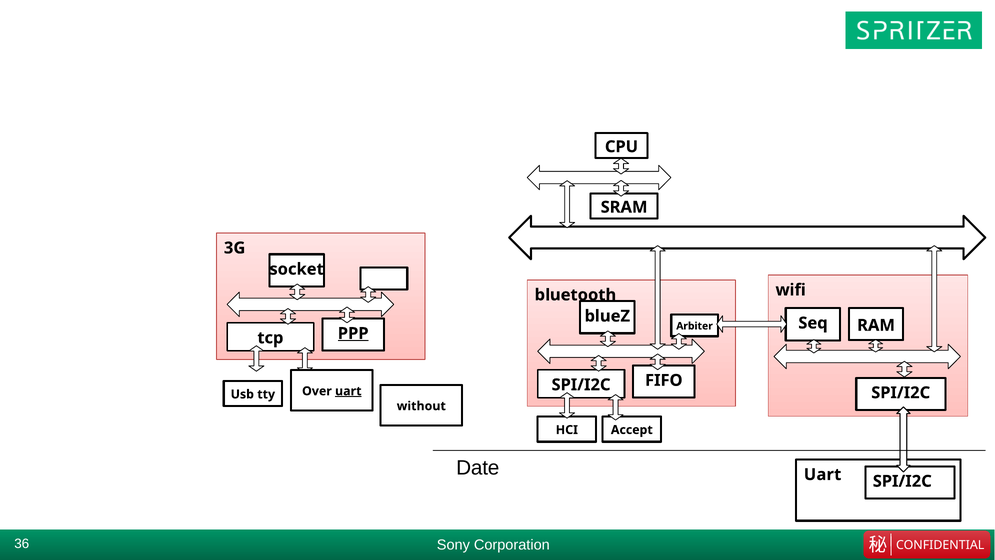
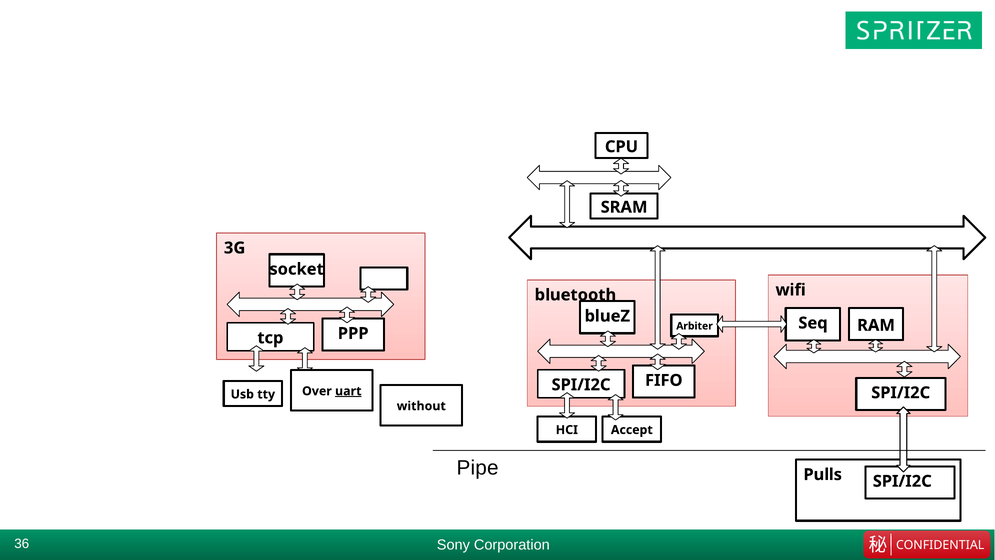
PPP underline: present -> none
Date: Date -> Pipe
Uart at (823, 474): Uart -> Pulls
